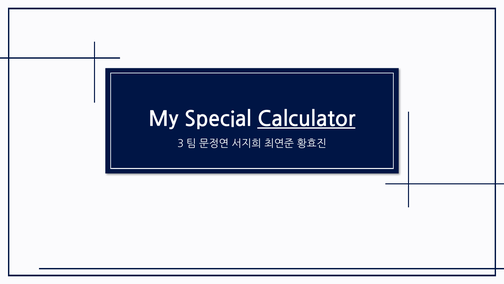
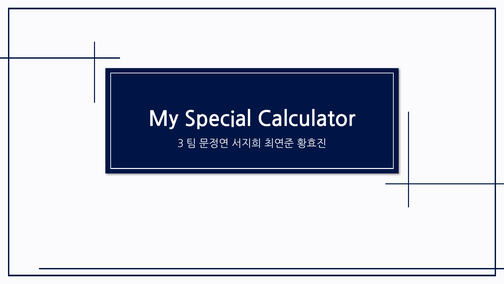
Calculator underline: present -> none
